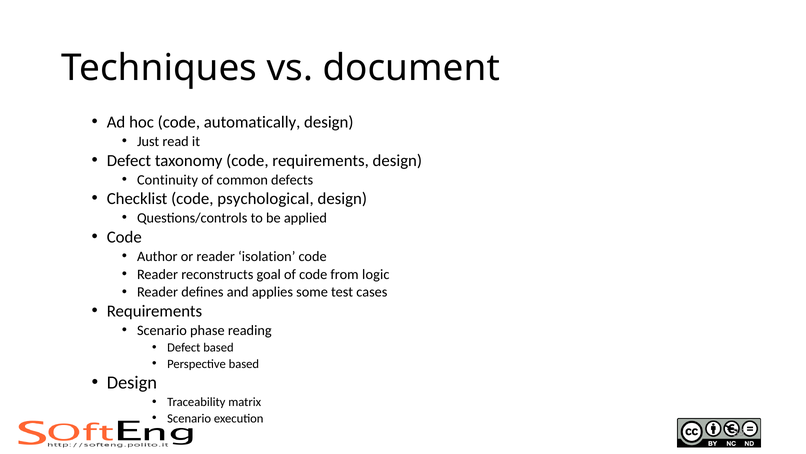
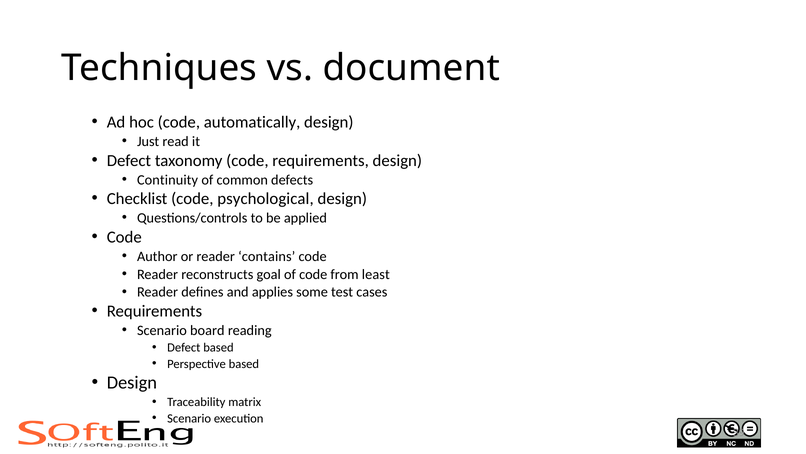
isolation: isolation -> contains
logic: logic -> least
phase: phase -> board
